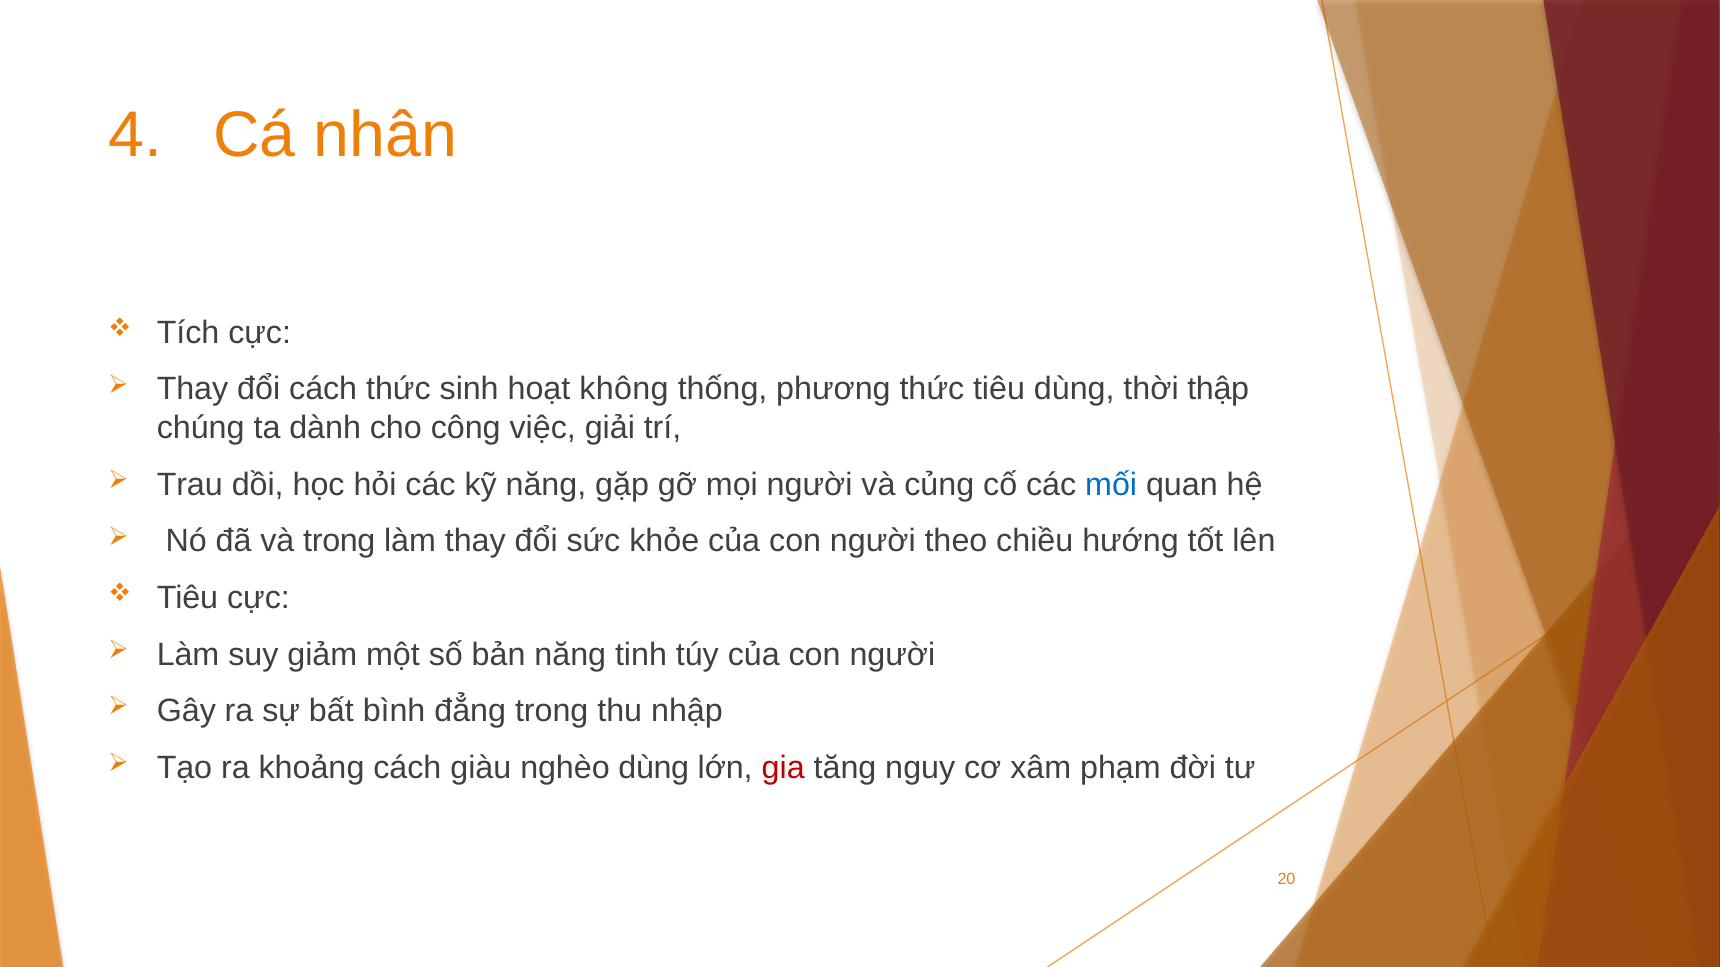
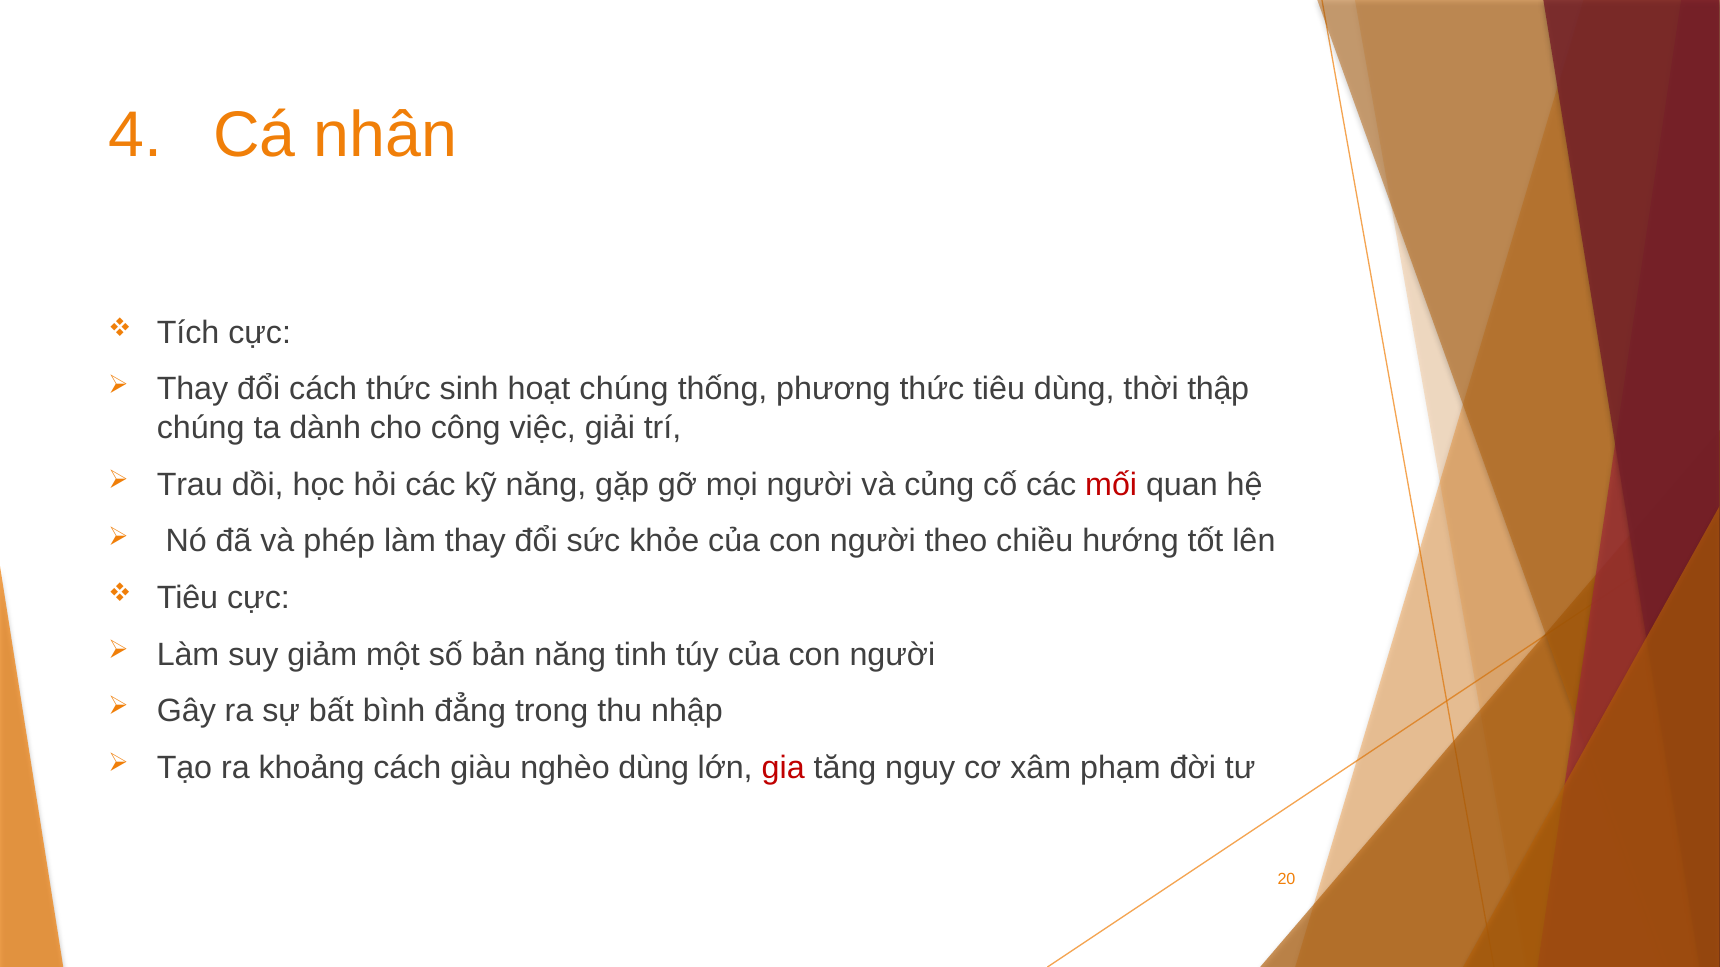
hoạt không: không -> chúng
mối colour: blue -> red
và trong: trong -> phép
